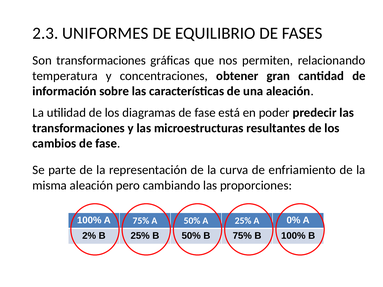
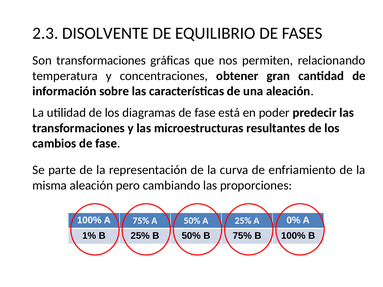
UNIFORMES: UNIFORMES -> DISOLVENTE
2%: 2% -> 1%
